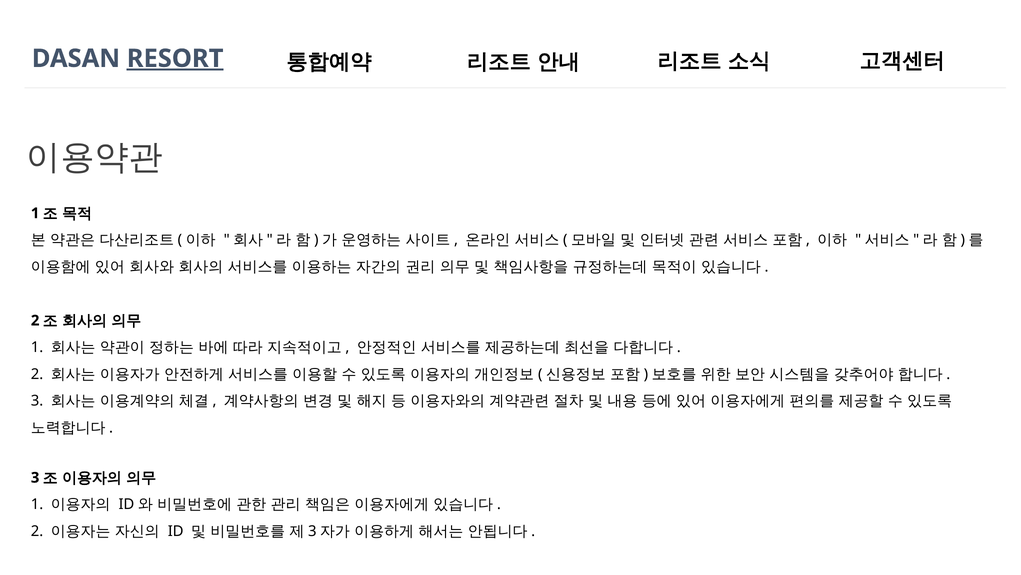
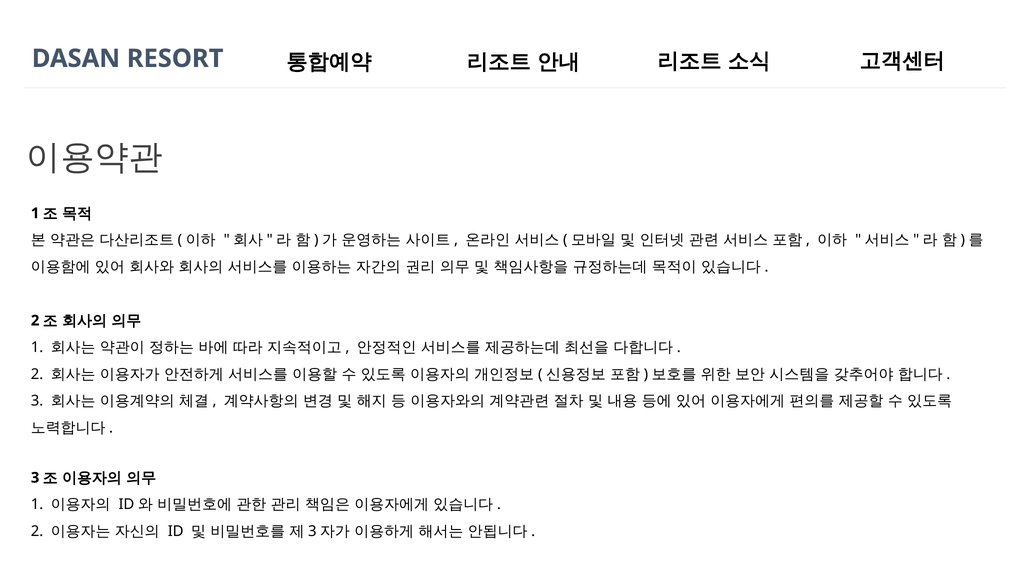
RESORT underline: present -> none
